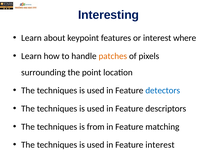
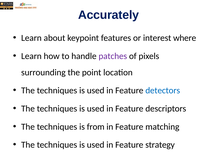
Interesting: Interesting -> Accurately
patches colour: orange -> purple
Feature interest: interest -> strategy
